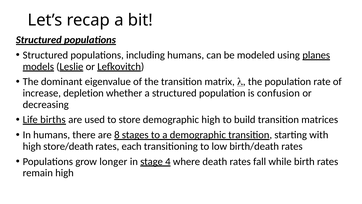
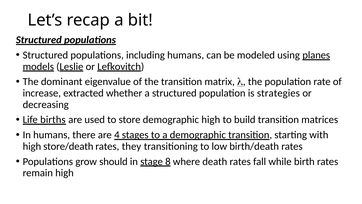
depletion: depletion -> extracted
confusion: confusion -> strategies
8: 8 -> 4
each: each -> they
longer: longer -> should
4: 4 -> 8
